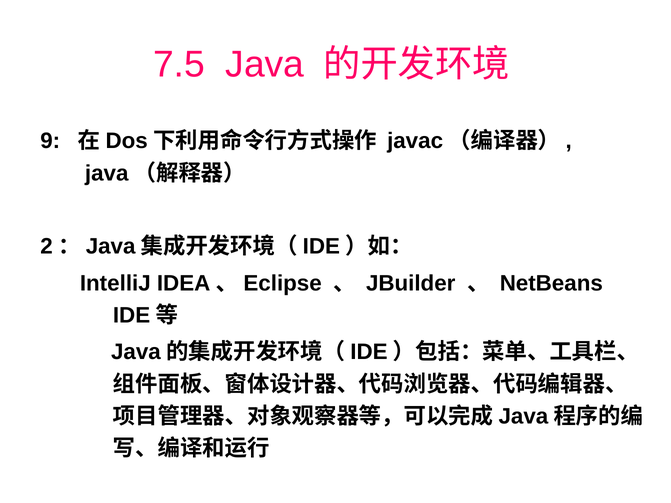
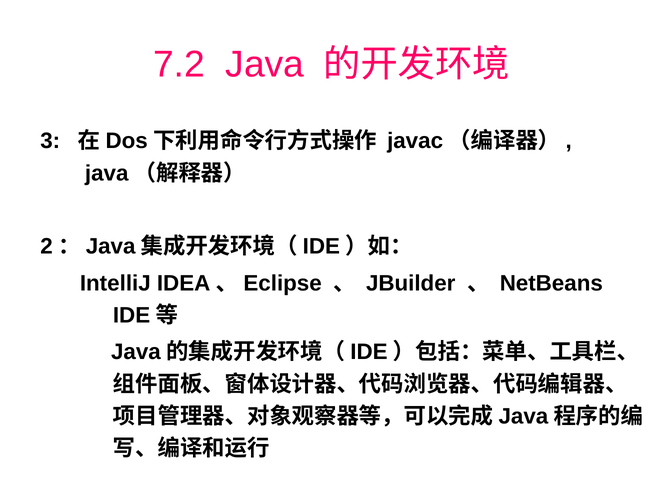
7.5: 7.5 -> 7.2
9: 9 -> 3
